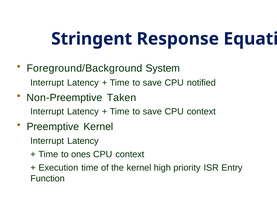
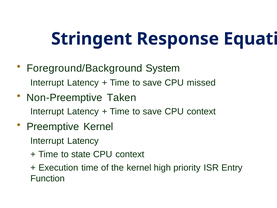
notified: notified -> missed
ones: ones -> state
